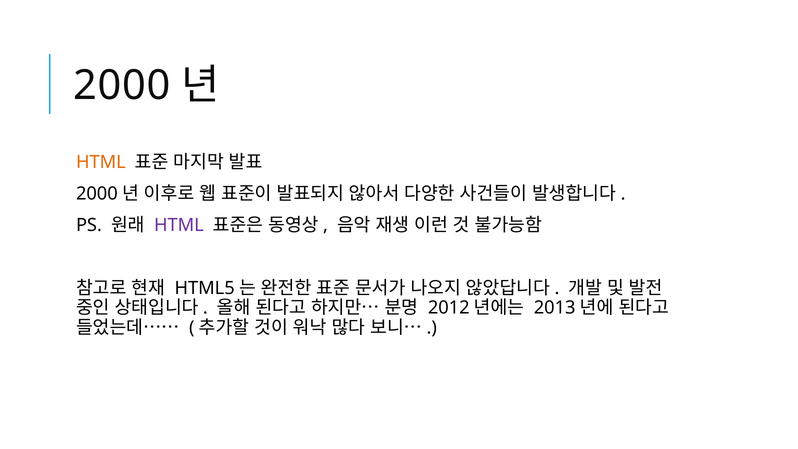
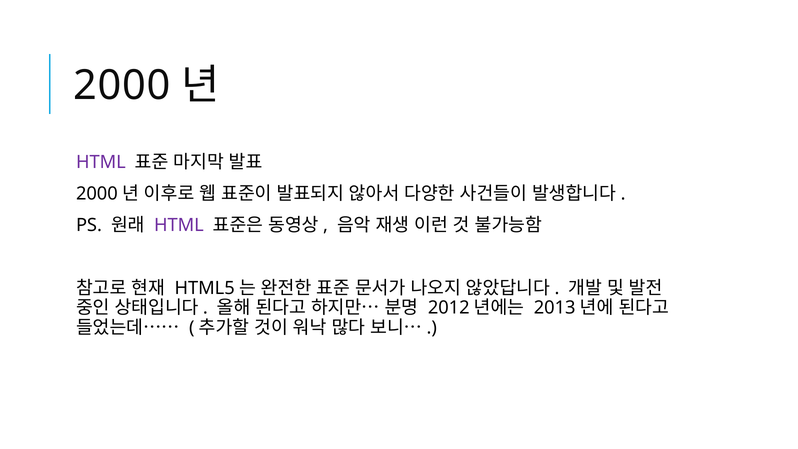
HTML at (101, 162) colour: orange -> purple
